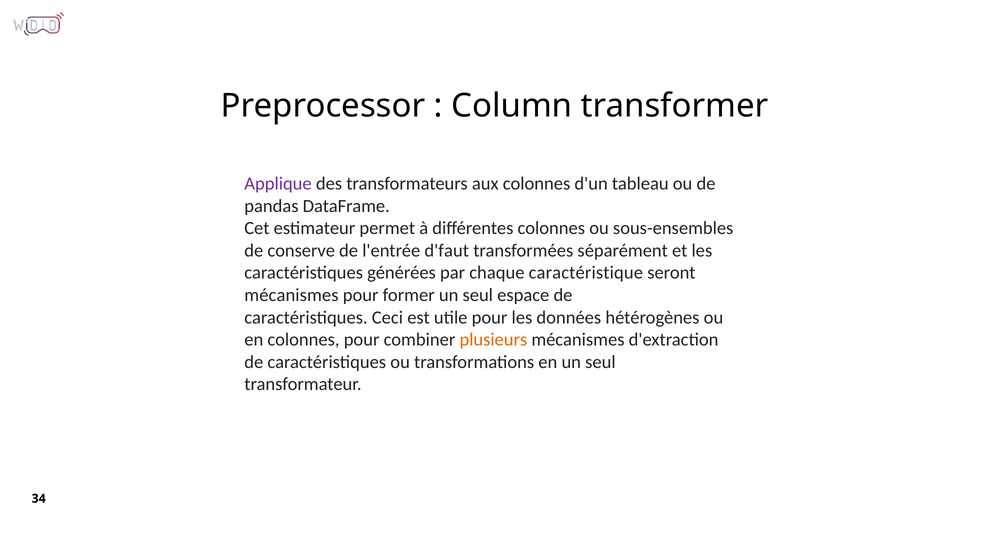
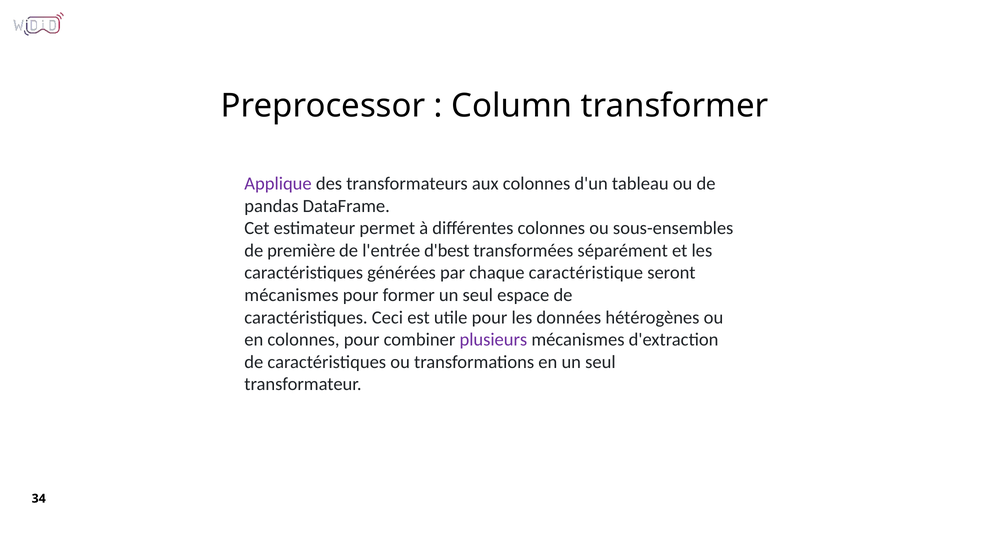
conserve: conserve -> première
d'faut: d'faut -> d'best
plusieurs colour: orange -> purple
